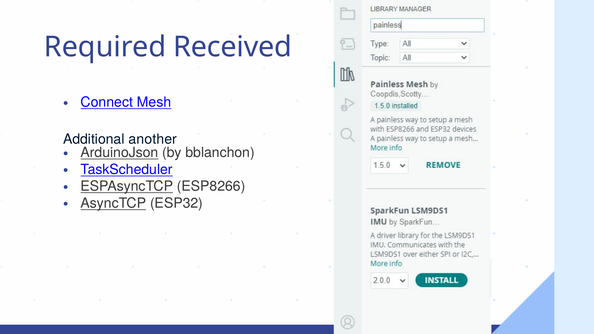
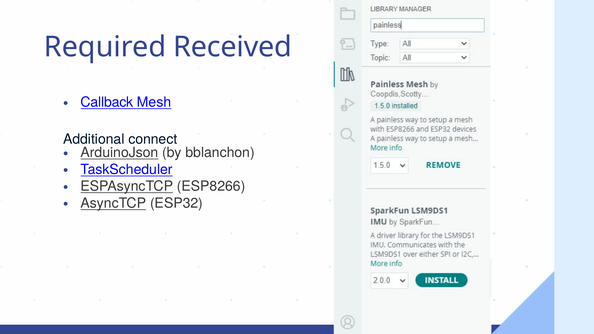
Connect: Connect -> Callback
another: another -> connect
